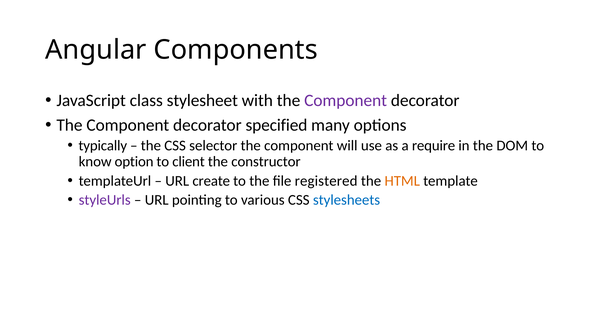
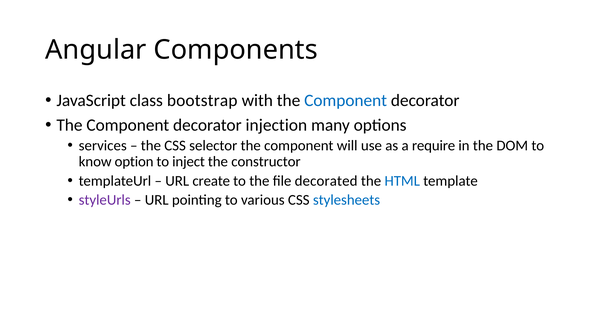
stylesheet: stylesheet -> bootstrap
Component at (346, 100) colour: purple -> blue
specified: specified -> injection
typically: typically -> services
client: client -> inject
registered: registered -> decorated
HTML colour: orange -> blue
